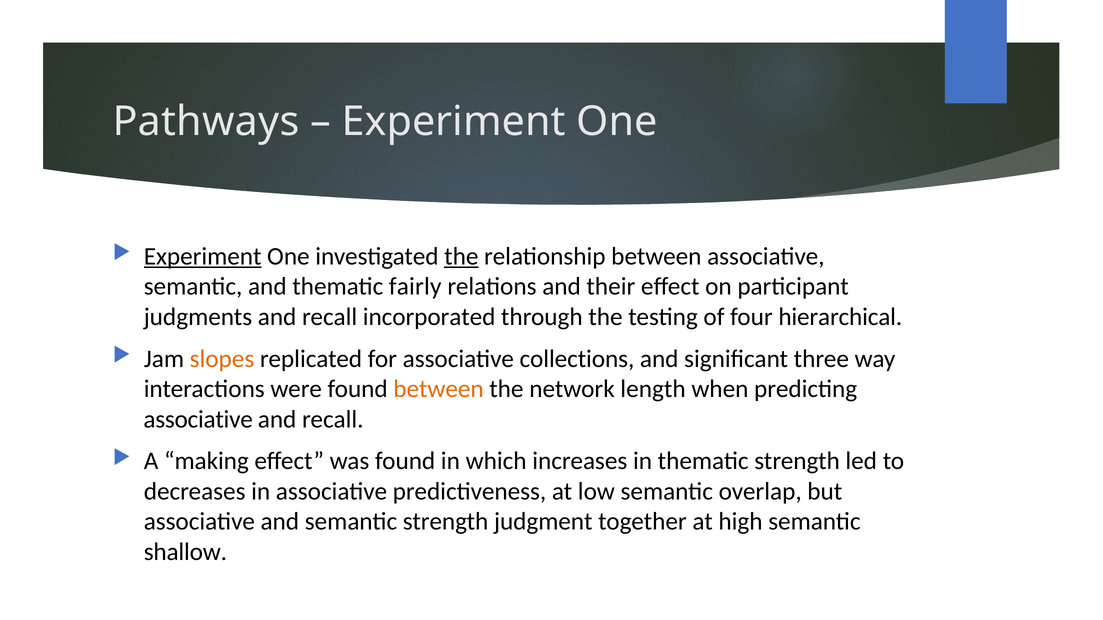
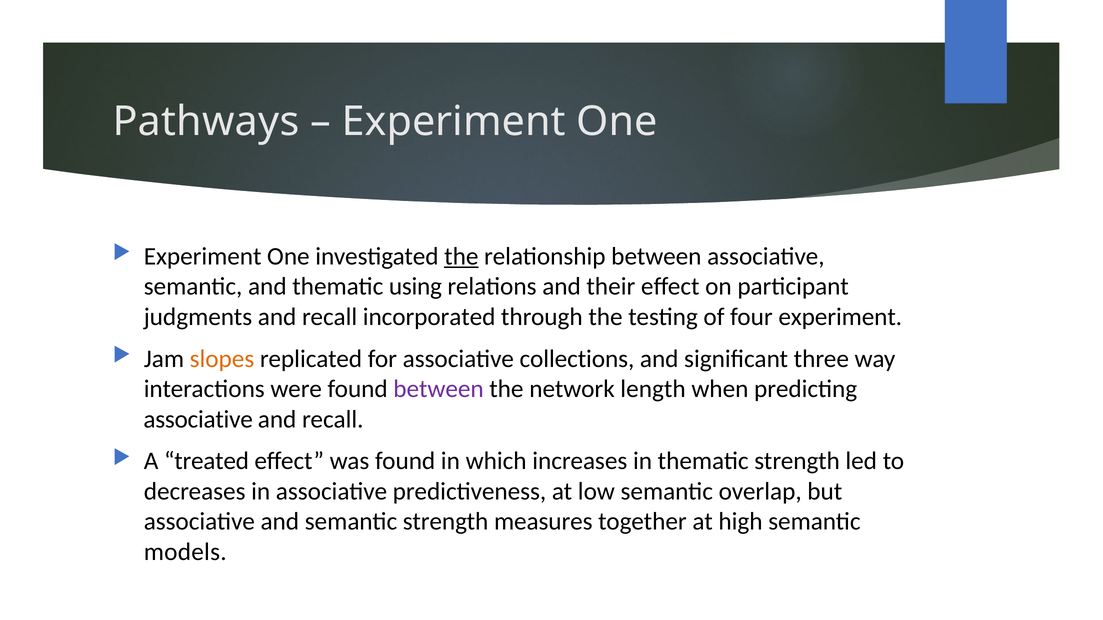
Experiment at (203, 257) underline: present -> none
fairly: fairly -> using
four hierarchical: hierarchical -> experiment
between at (439, 389) colour: orange -> purple
making: making -> treated
judgment: judgment -> measures
shallow: shallow -> models
